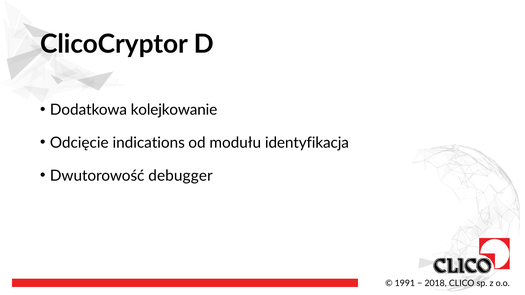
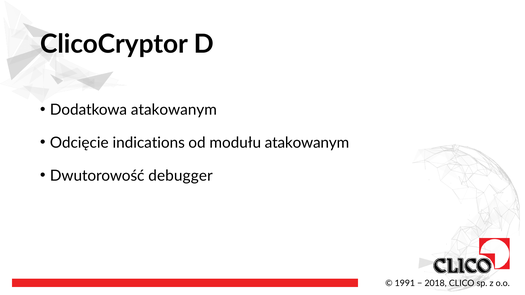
Dodatkowa kolejkowanie: kolejkowanie -> atakowanym
modułu identyfikacja: identyfikacja -> atakowanym
